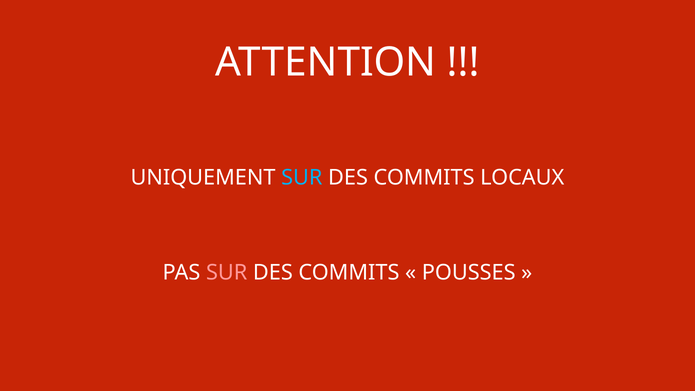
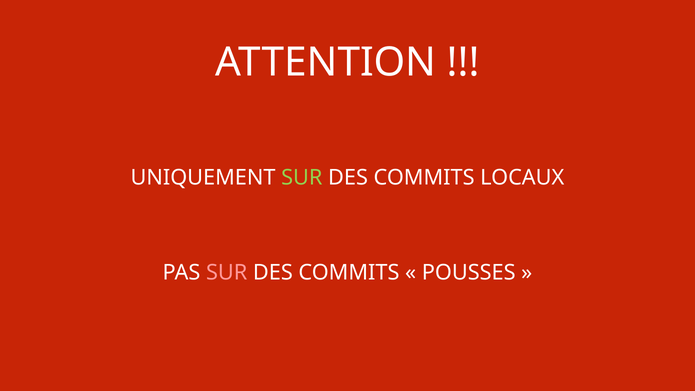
SUR at (302, 178) colour: light blue -> light green
